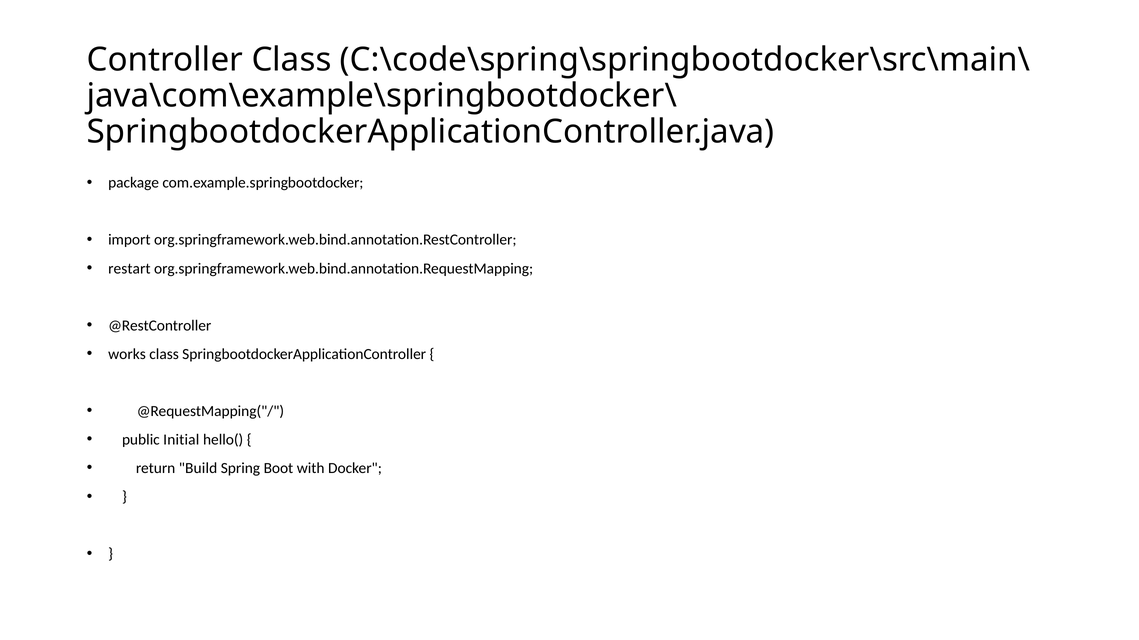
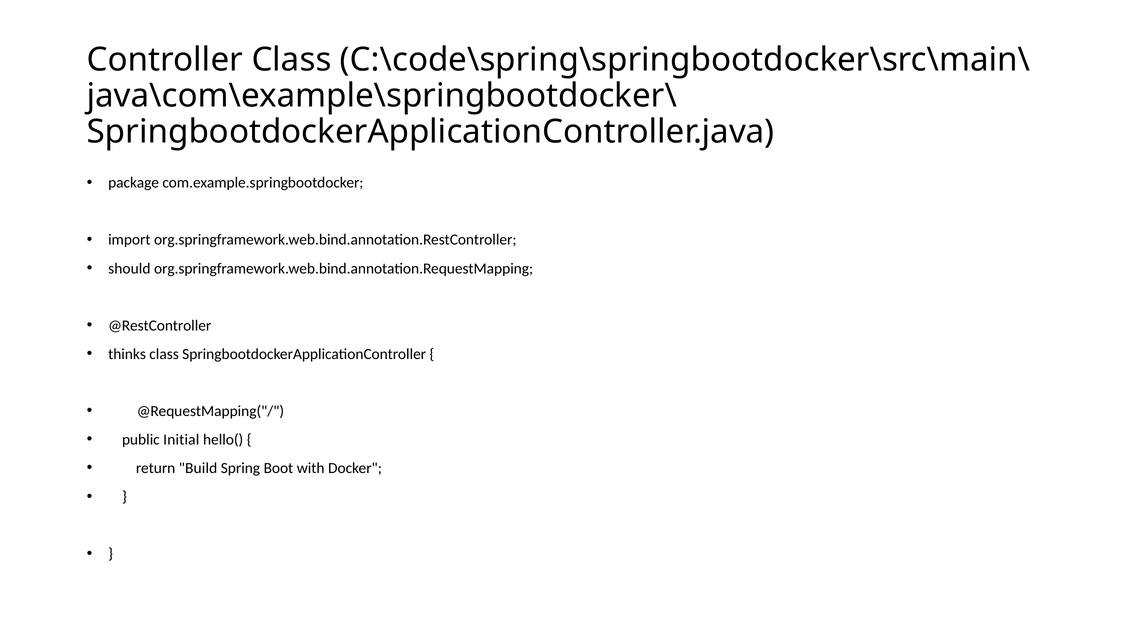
restart: restart -> should
works: works -> thinks
